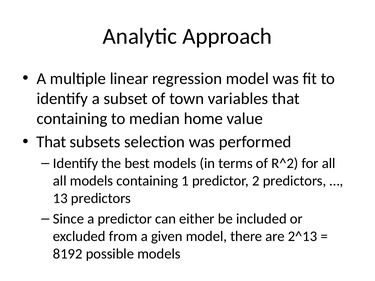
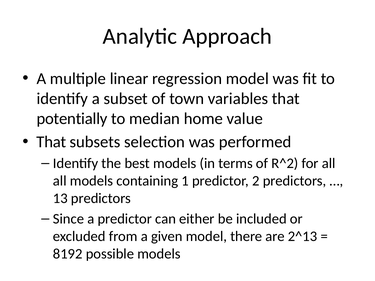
containing at (72, 119): containing -> potentially
